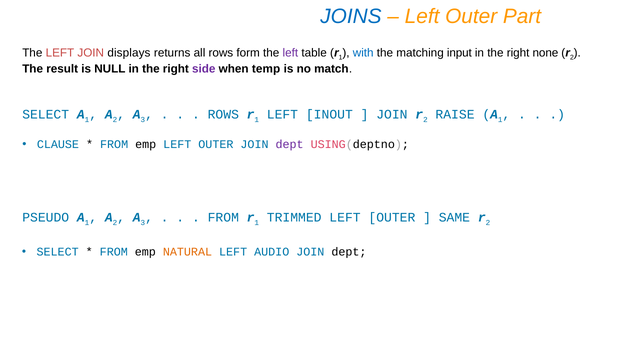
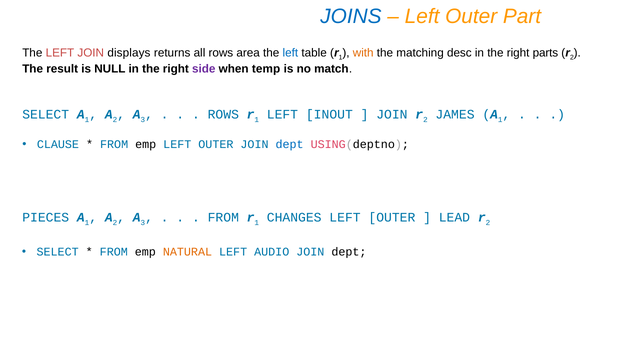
form: form -> area
left at (290, 53) colour: purple -> blue
with colour: blue -> orange
input: input -> desc
none: none -> parts
RAISE: RAISE -> JAMES
dept at (290, 145) colour: purple -> blue
PSEUDO: PSEUDO -> PIECES
TRIMMED: TRIMMED -> CHANGES
SAME: SAME -> LEAD
